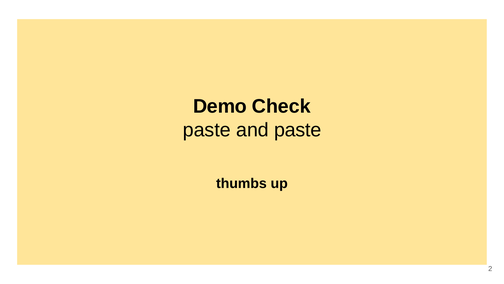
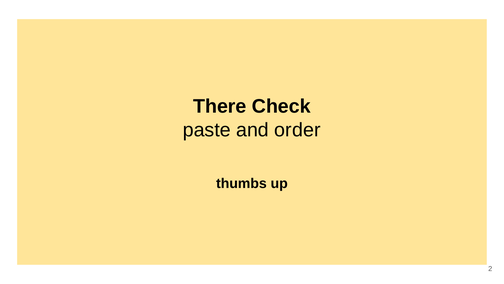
Demo: Demo -> There
and paste: paste -> order
